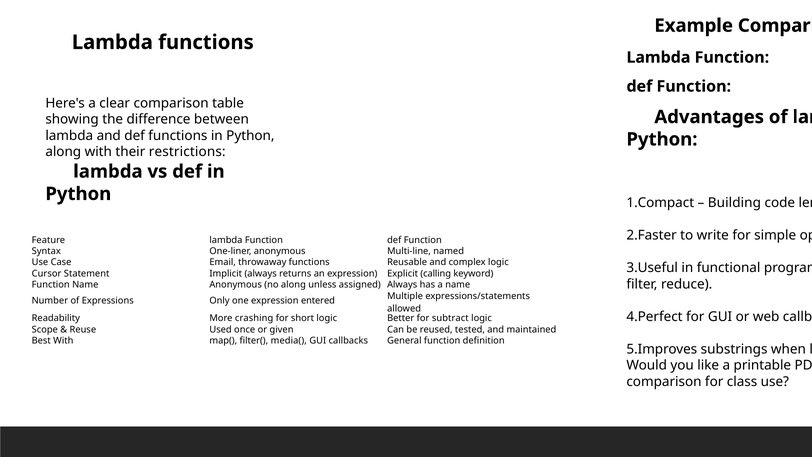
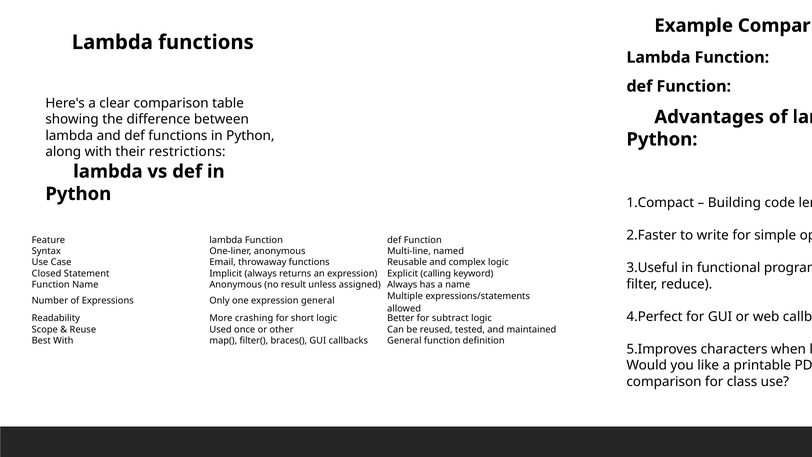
Cursor: Cursor -> Closed
no along: along -> result
expression entered: entered -> general
given: given -> other
media(: media( -> braces(
substrings: substrings -> characters
